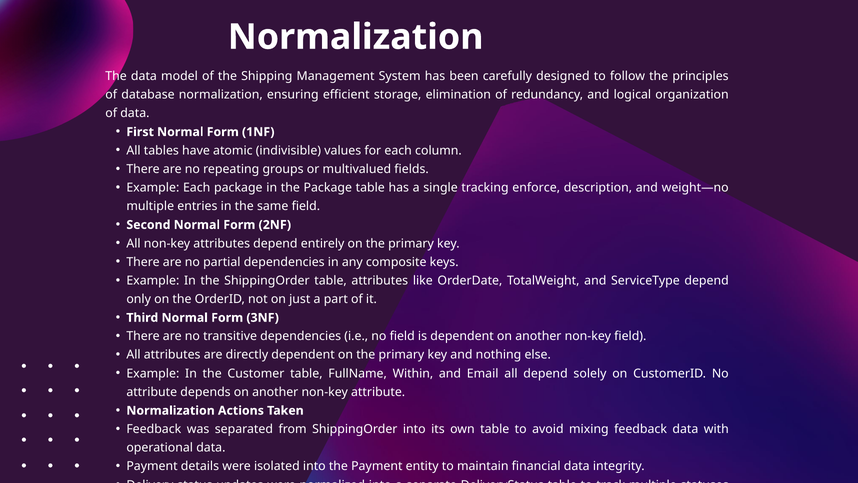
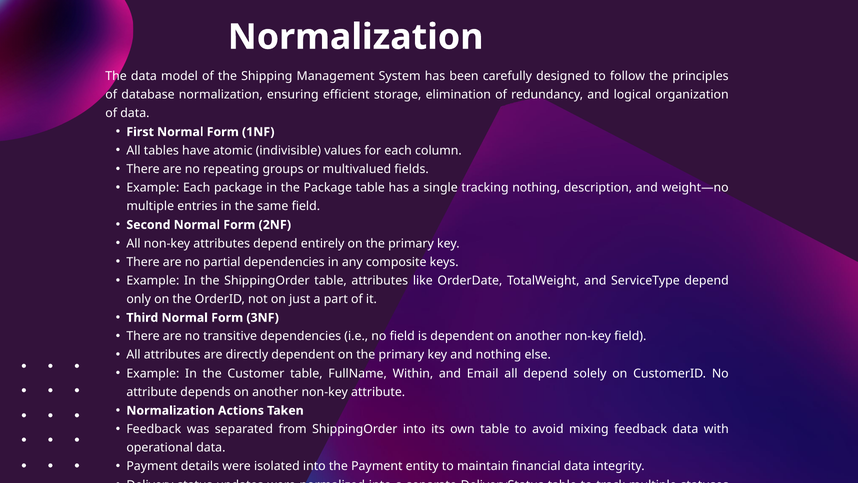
tracking enforce: enforce -> nothing
